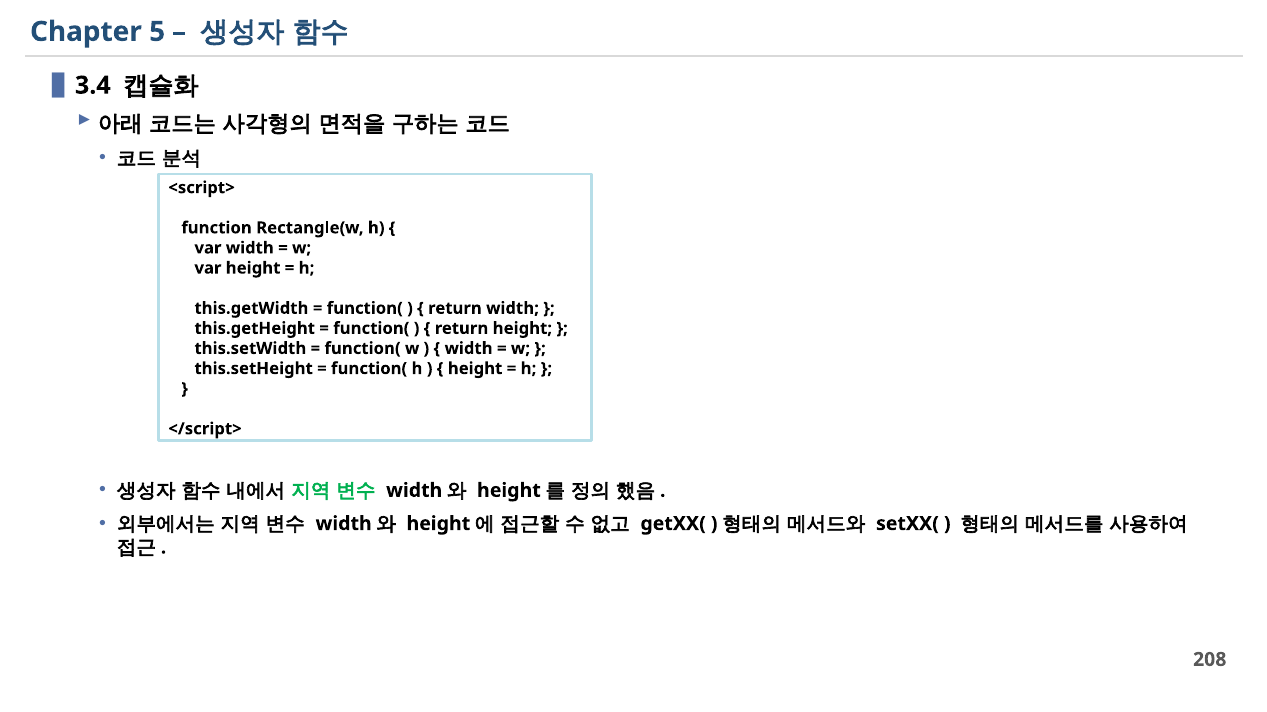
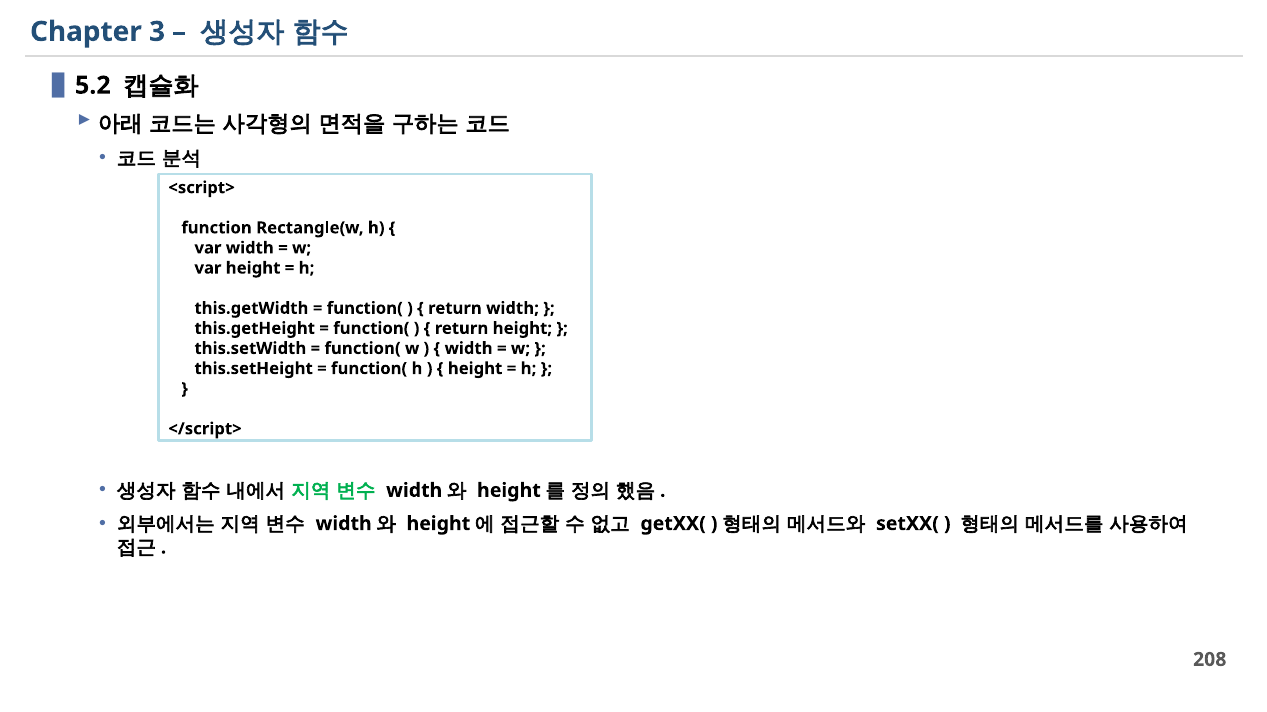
5: 5 -> 3
3.4: 3.4 -> 5.2
